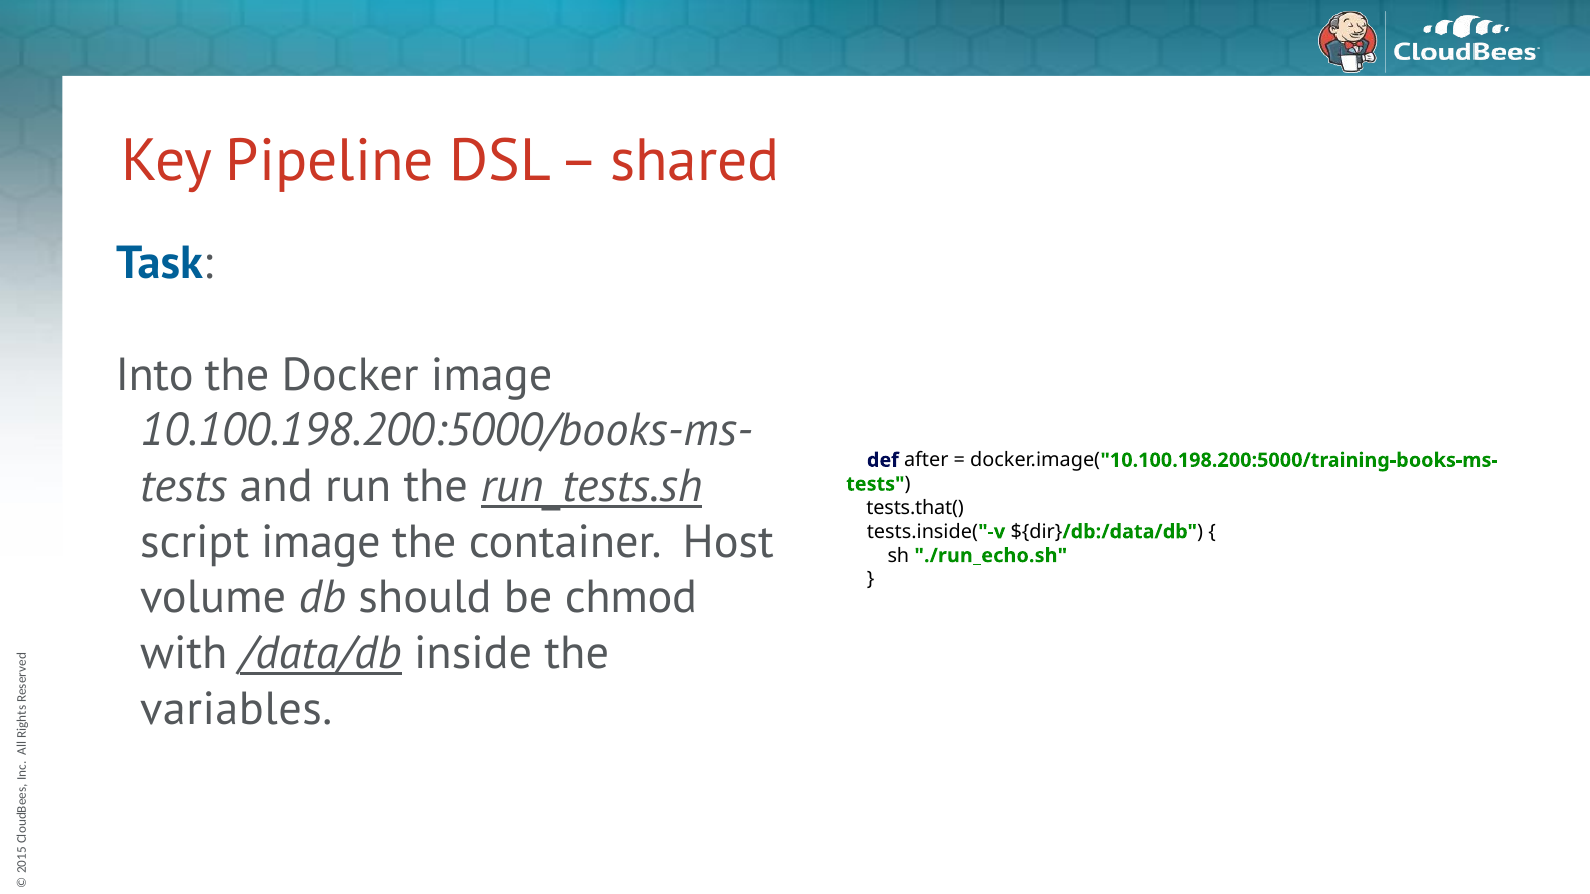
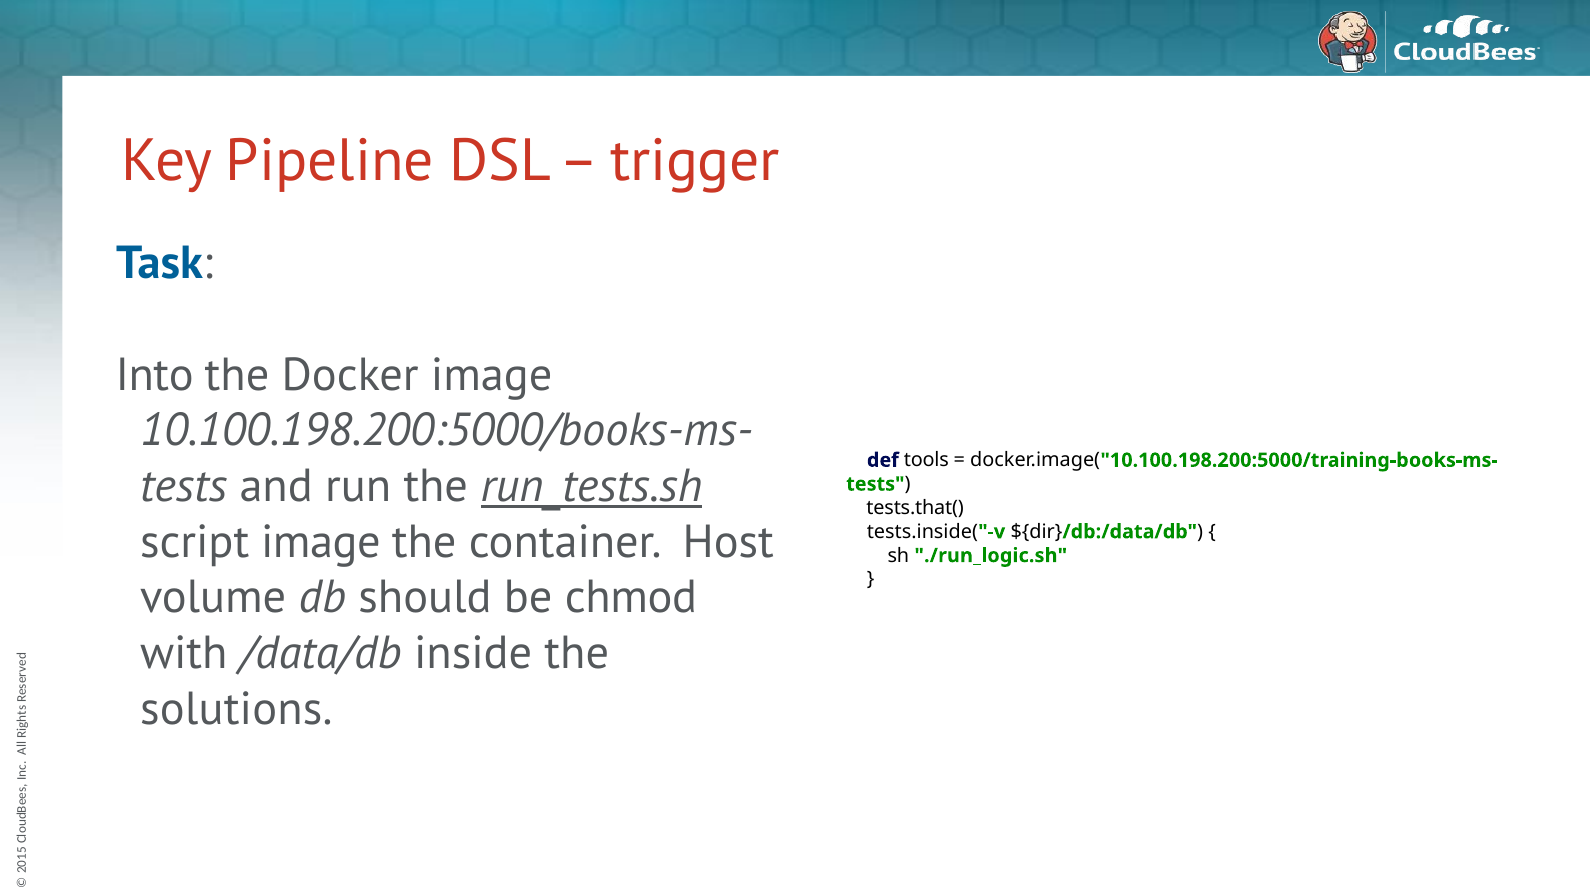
shared: shared -> trigger
after: after -> tools
./run_echo.sh: ./run_echo.sh -> ./run_logic.sh
/data/db underline: present -> none
variables: variables -> solutions
